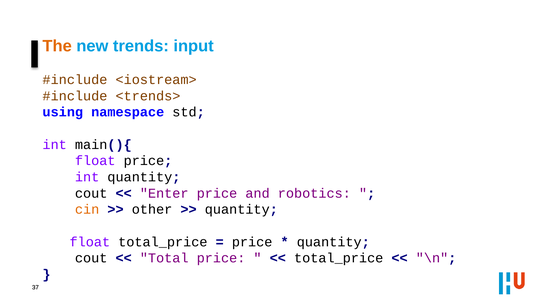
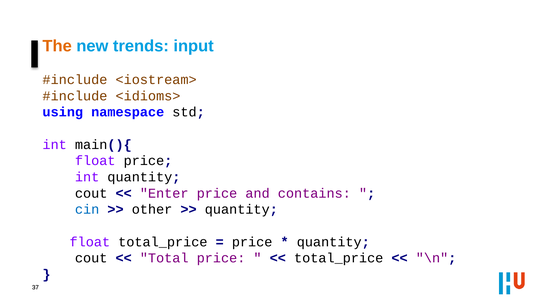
<trends>: <trends> -> <idioms>
robotics: robotics -> contains
cin colour: orange -> blue
